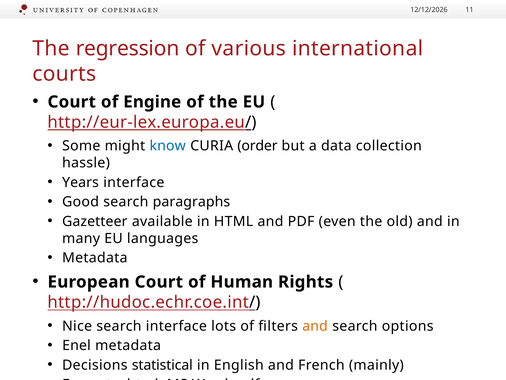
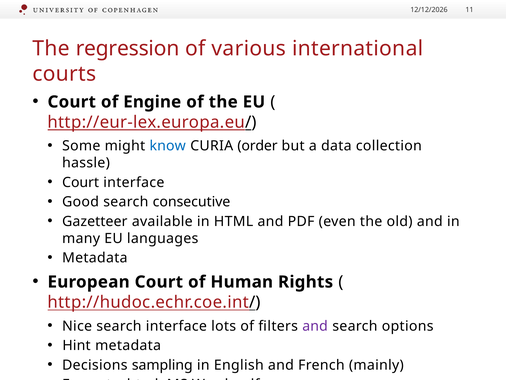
Years at (81, 182): Years -> Court
paragraphs: paragraphs -> consecutive
and at (315, 326) colour: orange -> purple
Enel: Enel -> Hint
statistical: statistical -> sampling
